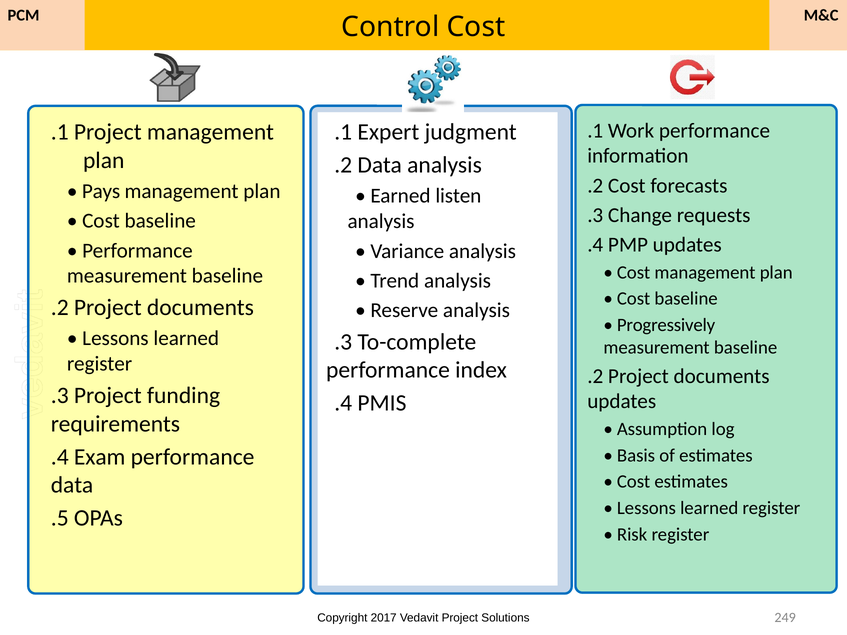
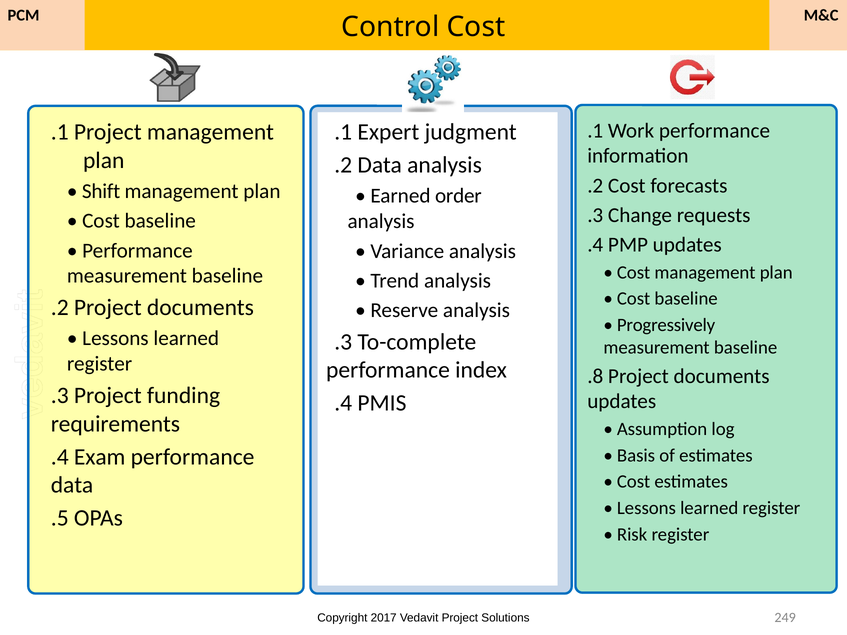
Pays: Pays -> Shift
listen: listen -> order
.2 at (595, 376): .2 -> .8
